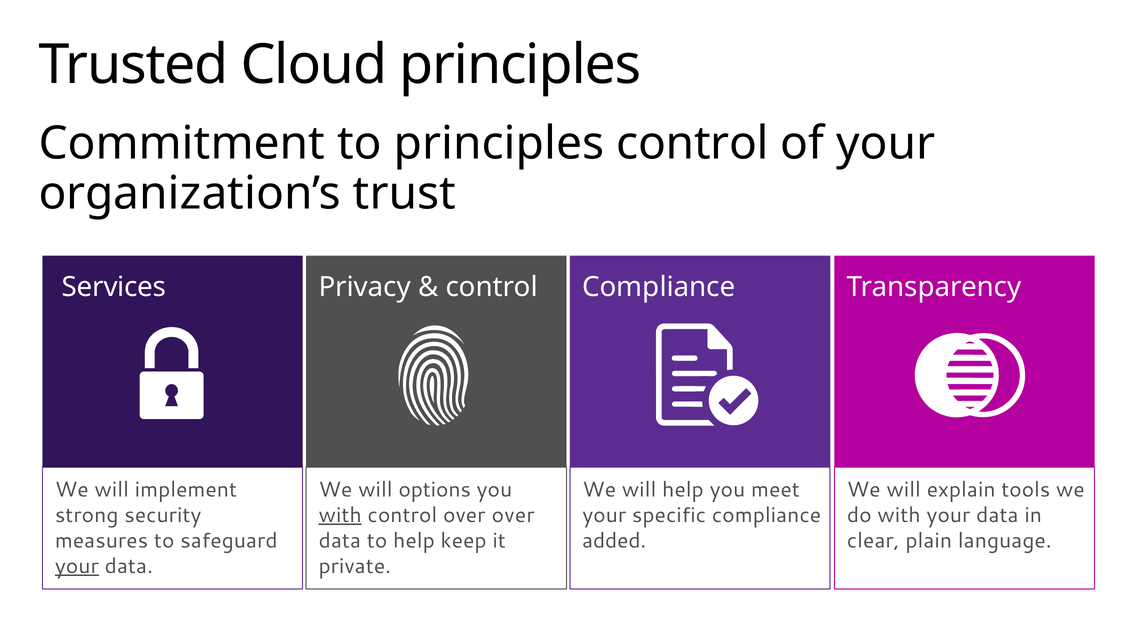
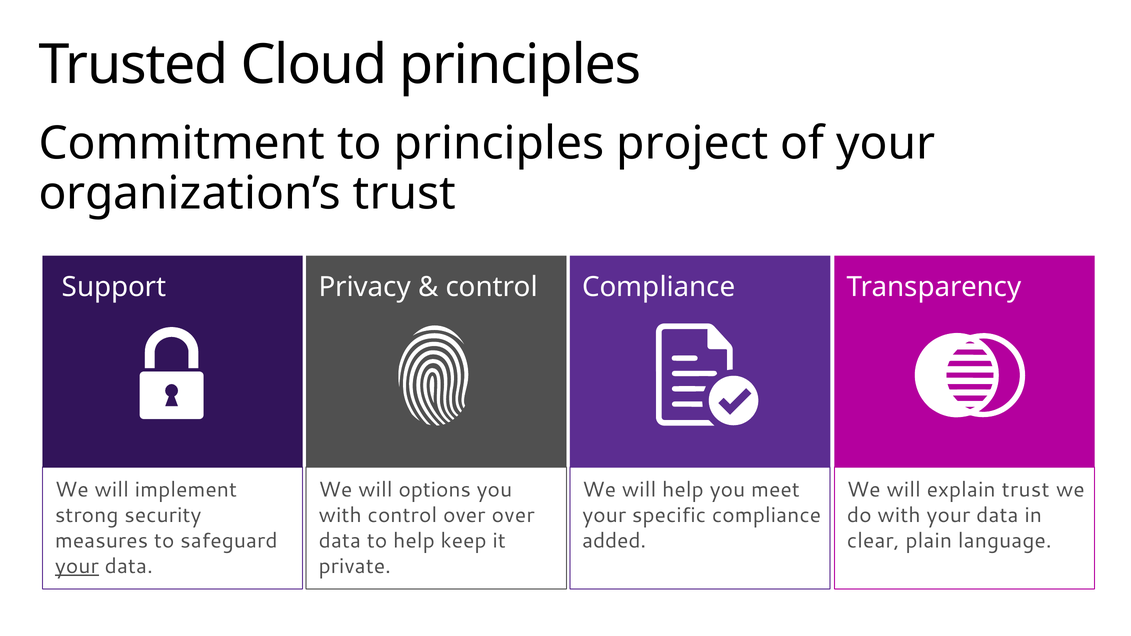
principles control: control -> project
Services: Services -> Support
explain tools: tools -> trust
with at (340, 515) underline: present -> none
